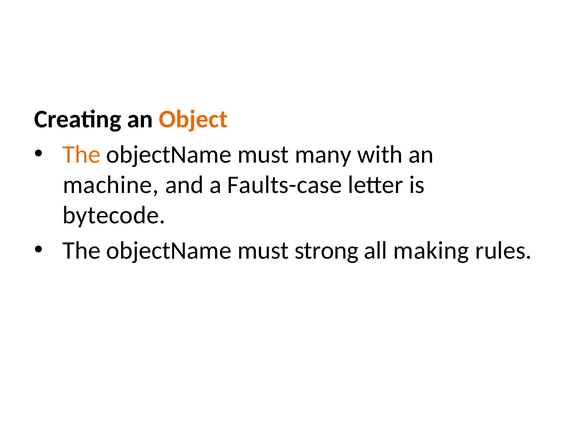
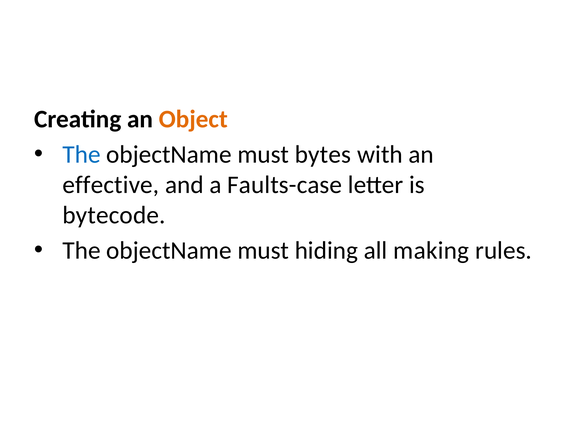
The at (82, 155) colour: orange -> blue
many: many -> bytes
machine: machine -> effective
strong: strong -> hiding
